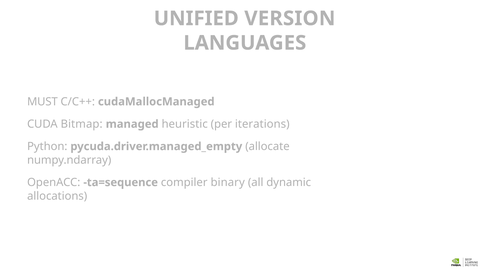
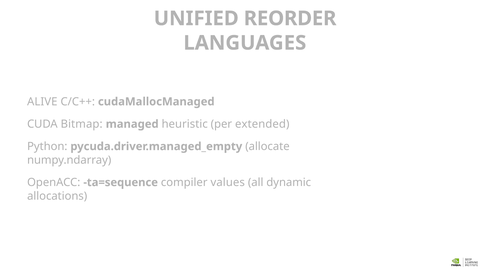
VERSION: VERSION -> REORDER
MUST: MUST -> ALIVE
iterations: iterations -> extended
binary: binary -> values
